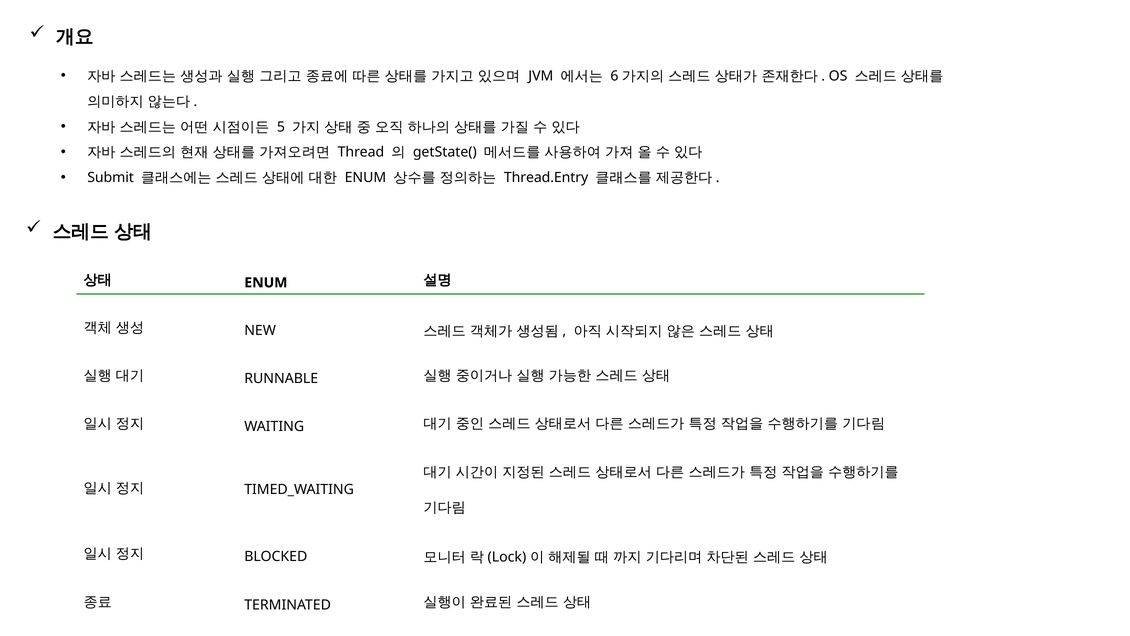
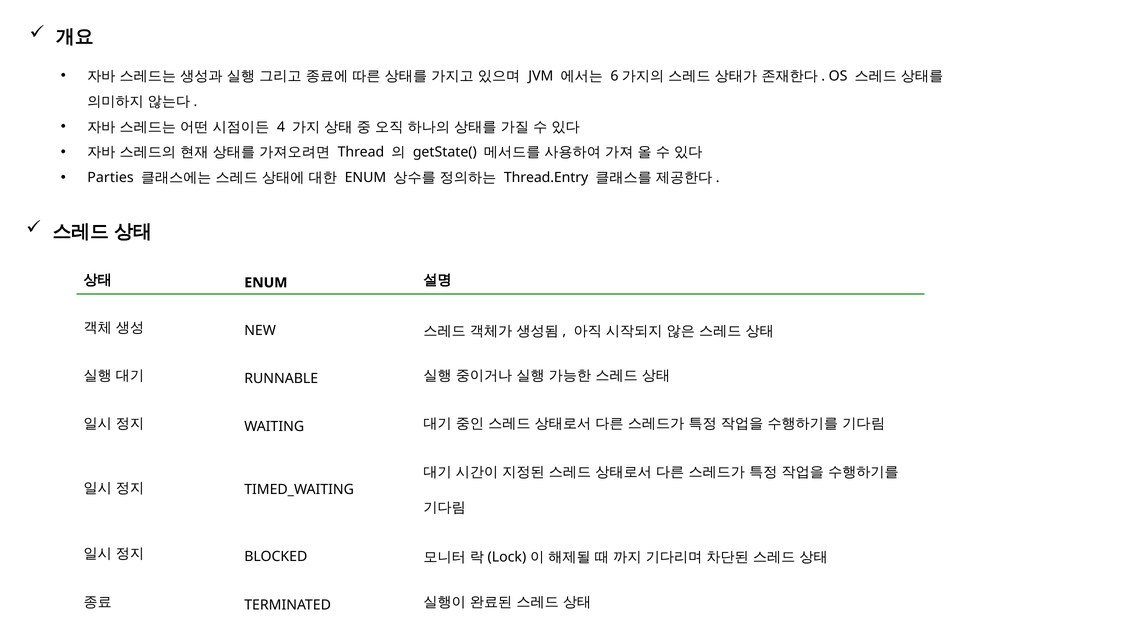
5: 5 -> 4
Submit: Submit -> Parties
